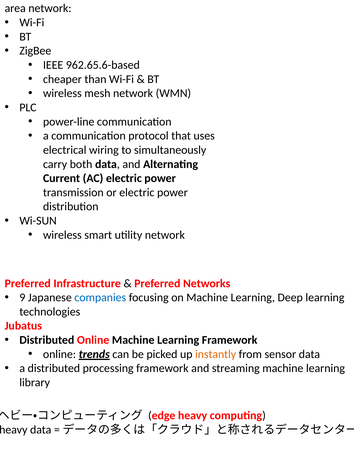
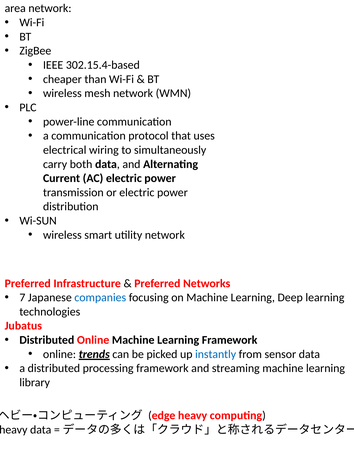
962.65.6-based: 962.65.6-based -> 302.15.4-based
9: 9 -> 7
instantly colour: orange -> blue
